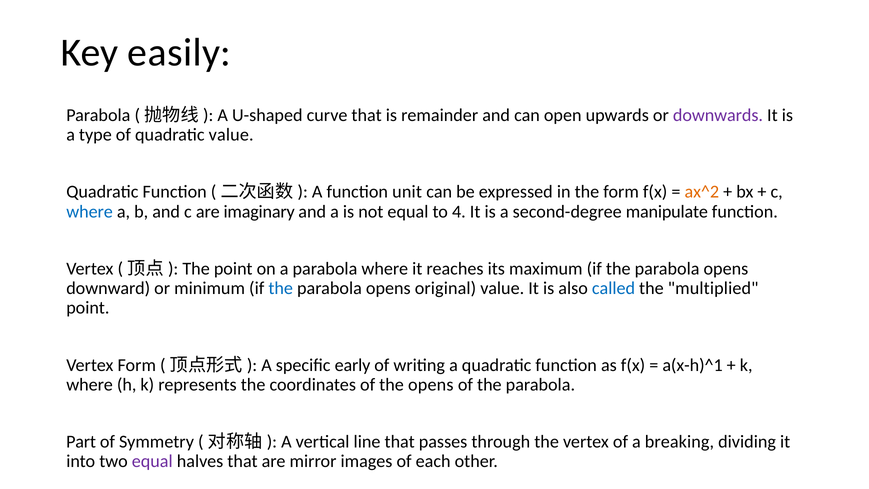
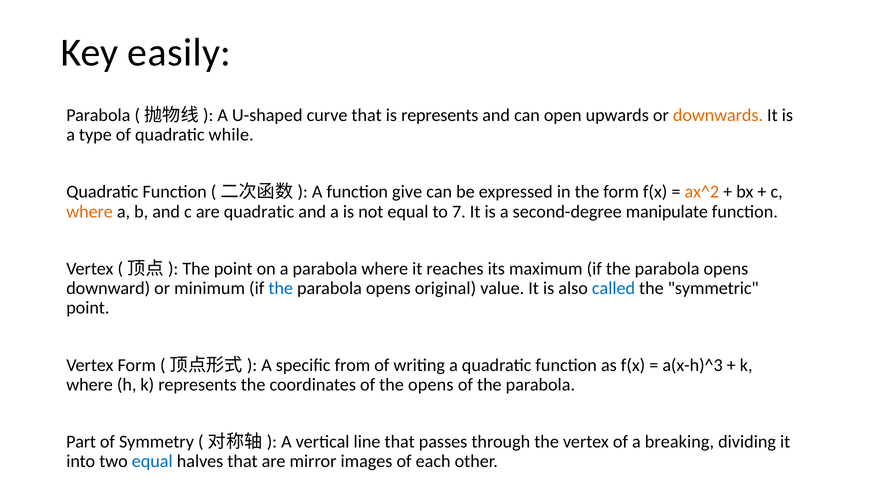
is remainder: remainder -> represents
downwards colour: purple -> orange
quadratic value: value -> while
unit: unit -> give
where at (90, 211) colour: blue -> orange
are imaginary: imaginary -> quadratic
4: 4 -> 7
multiplied: multiplied -> symmetric
early: early -> from
a(x-h)^1: a(x-h)^1 -> a(x-h)^3
equal at (152, 461) colour: purple -> blue
